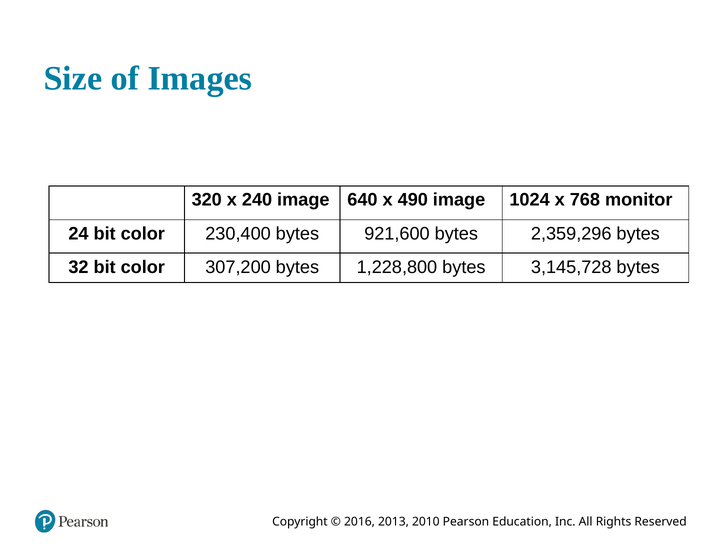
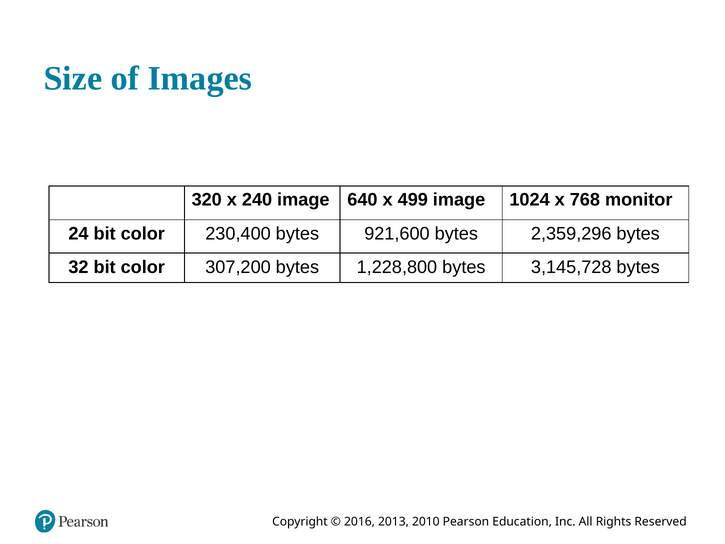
490: 490 -> 499
